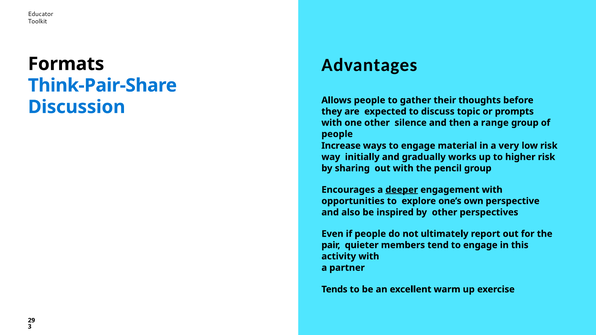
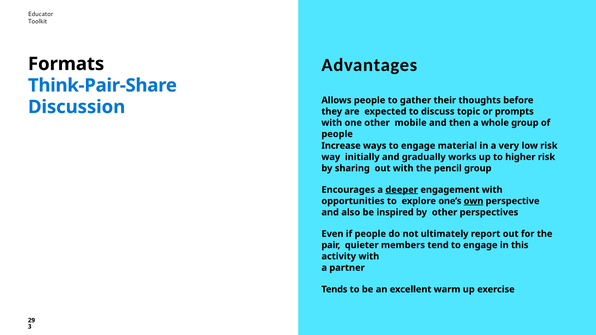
silence: silence -> mobile
range: range -> whole
own underline: none -> present
